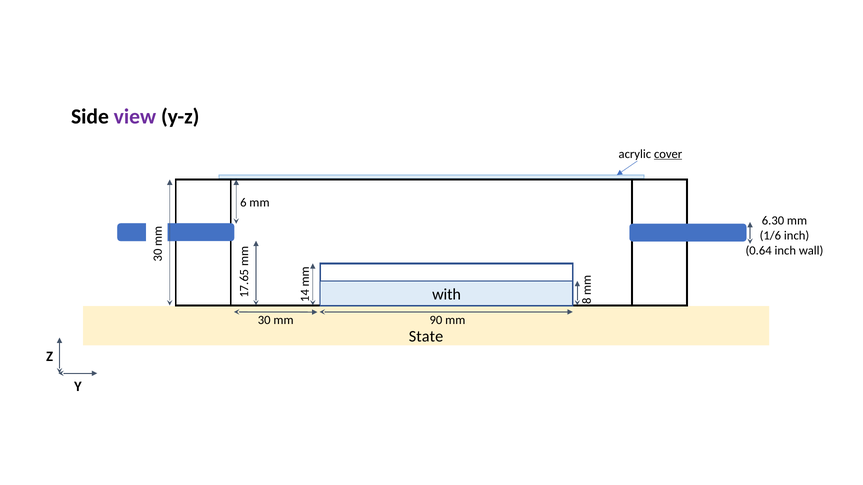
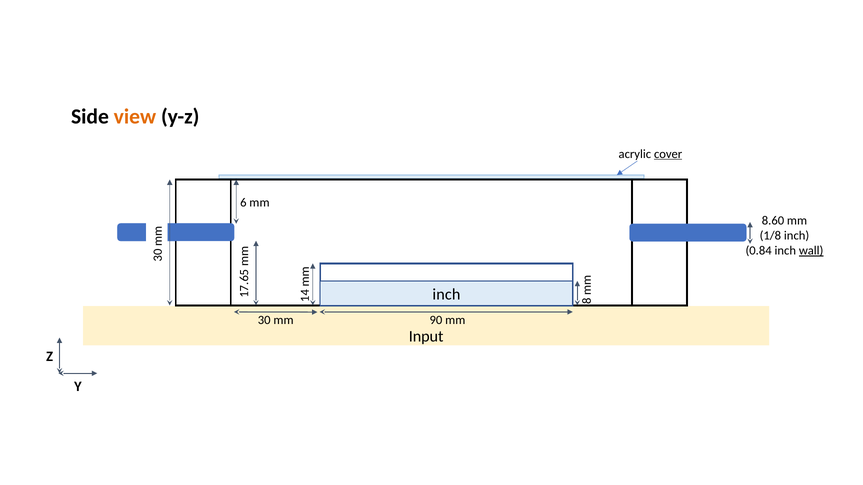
view colour: purple -> orange
6.30: 6.30 -> 8.60
1/6: 1/6 -> 1/8
0.64: 0.64 -> 0.84
wall underline: none -> present
with at (447, 295): with -> inch
State: State -> Input
